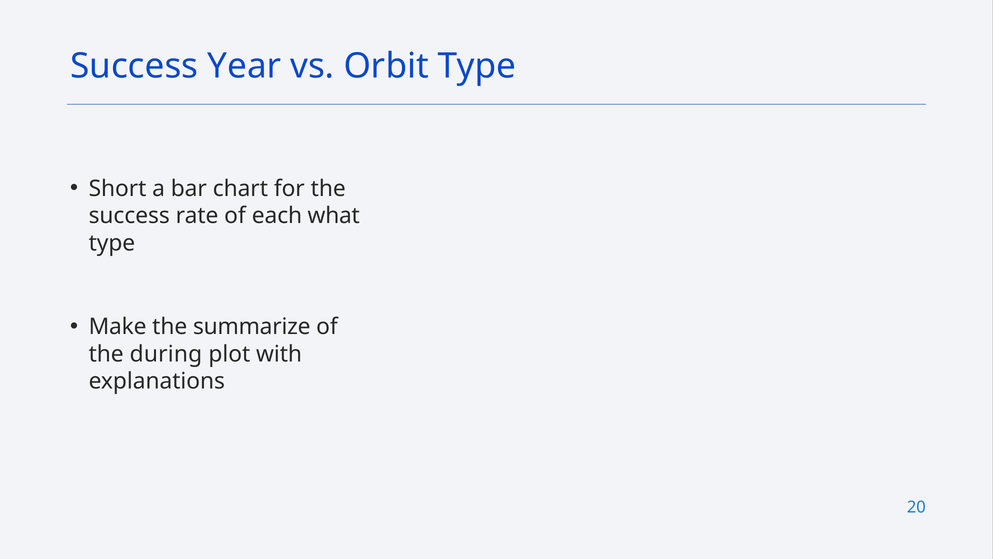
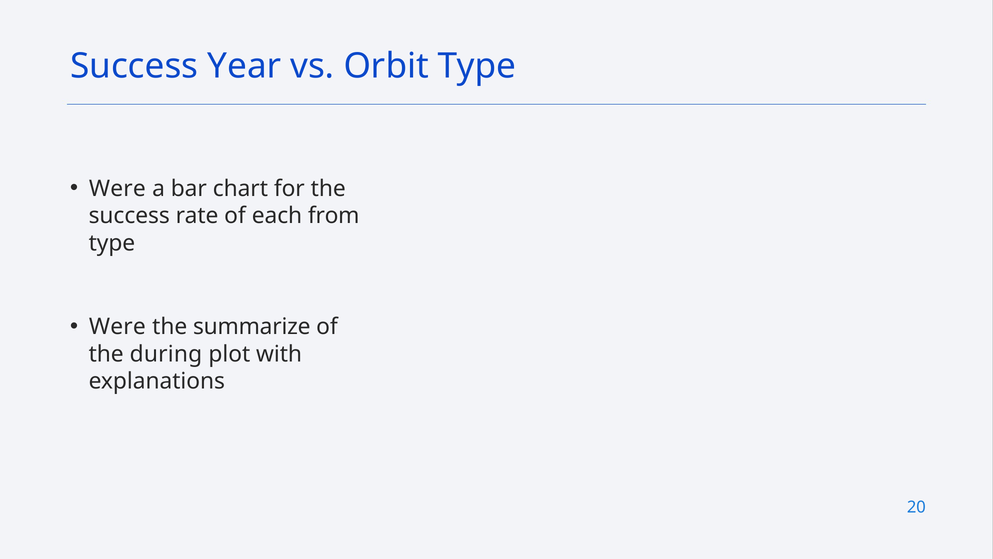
Short at (118, 188): Short -> Were
what: what -> from
Make at (118, 327): Make -> Were
